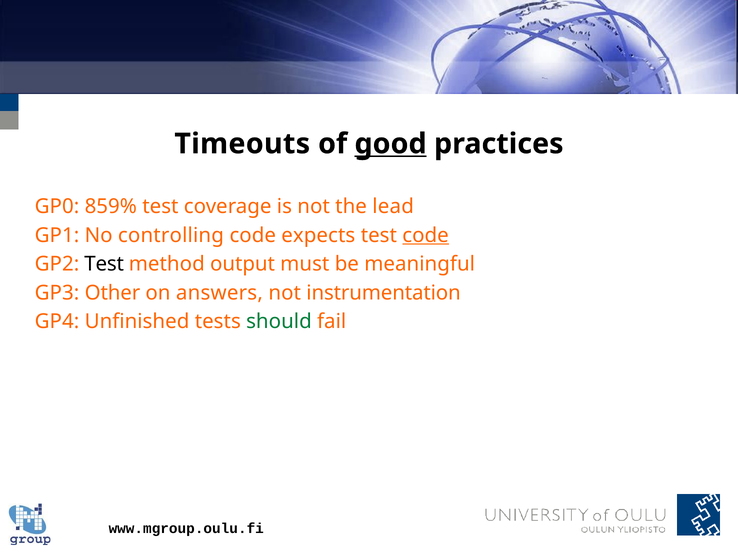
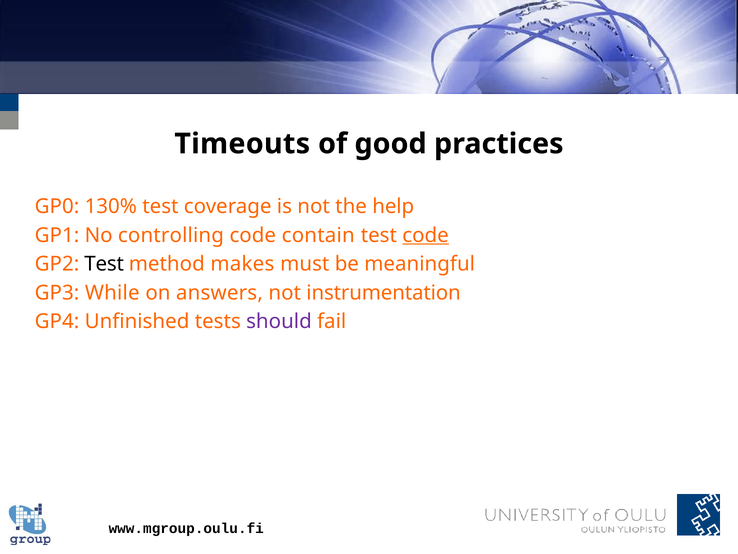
good underline: present -> none
859%: 859% -> 130%
lead: lead -> help
expects: expects -> contain
output: output -> makes
Other: Other -> While
should colour: green -> purple
